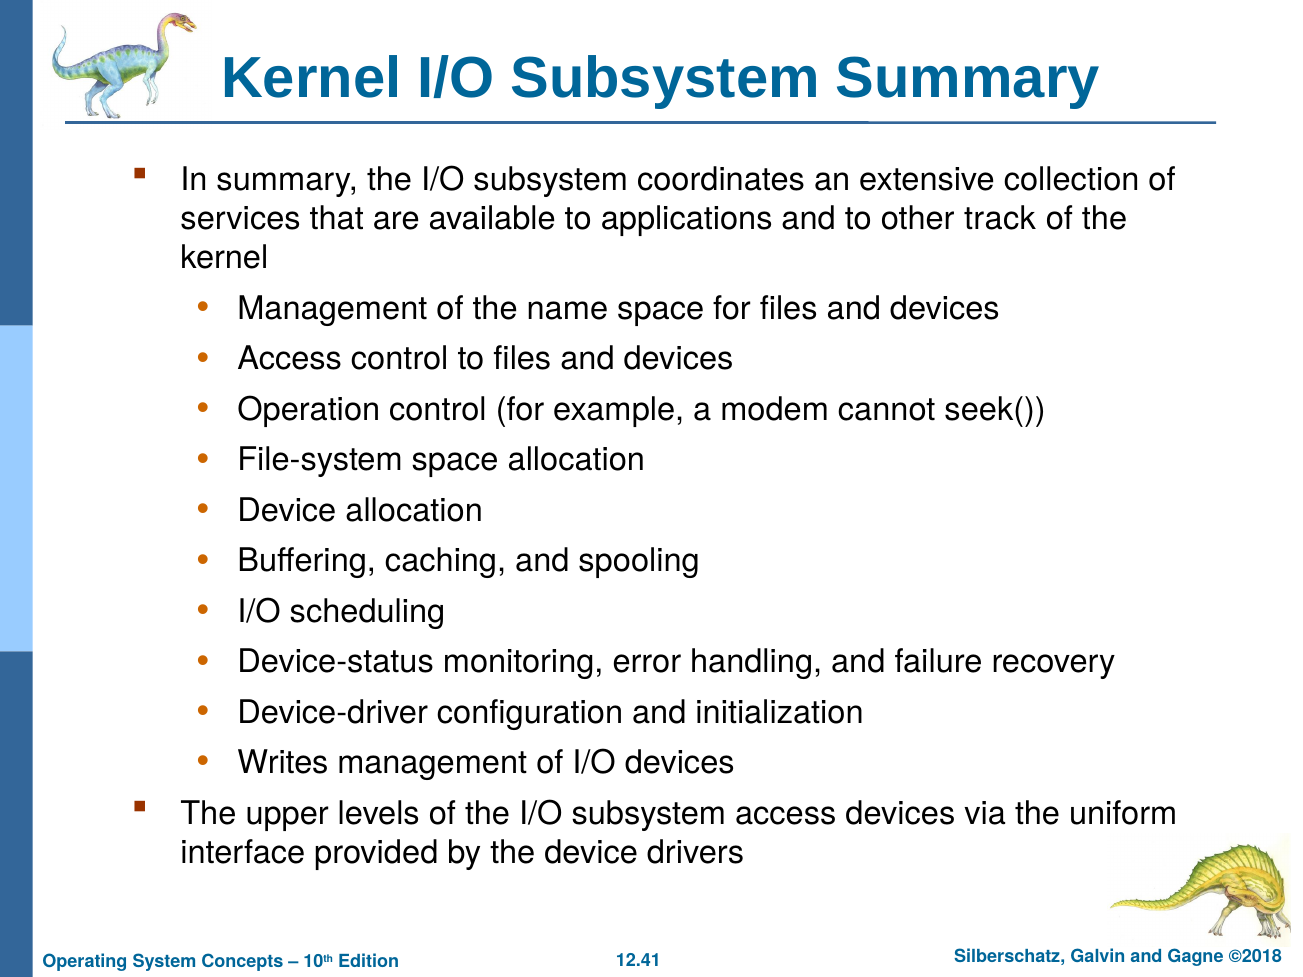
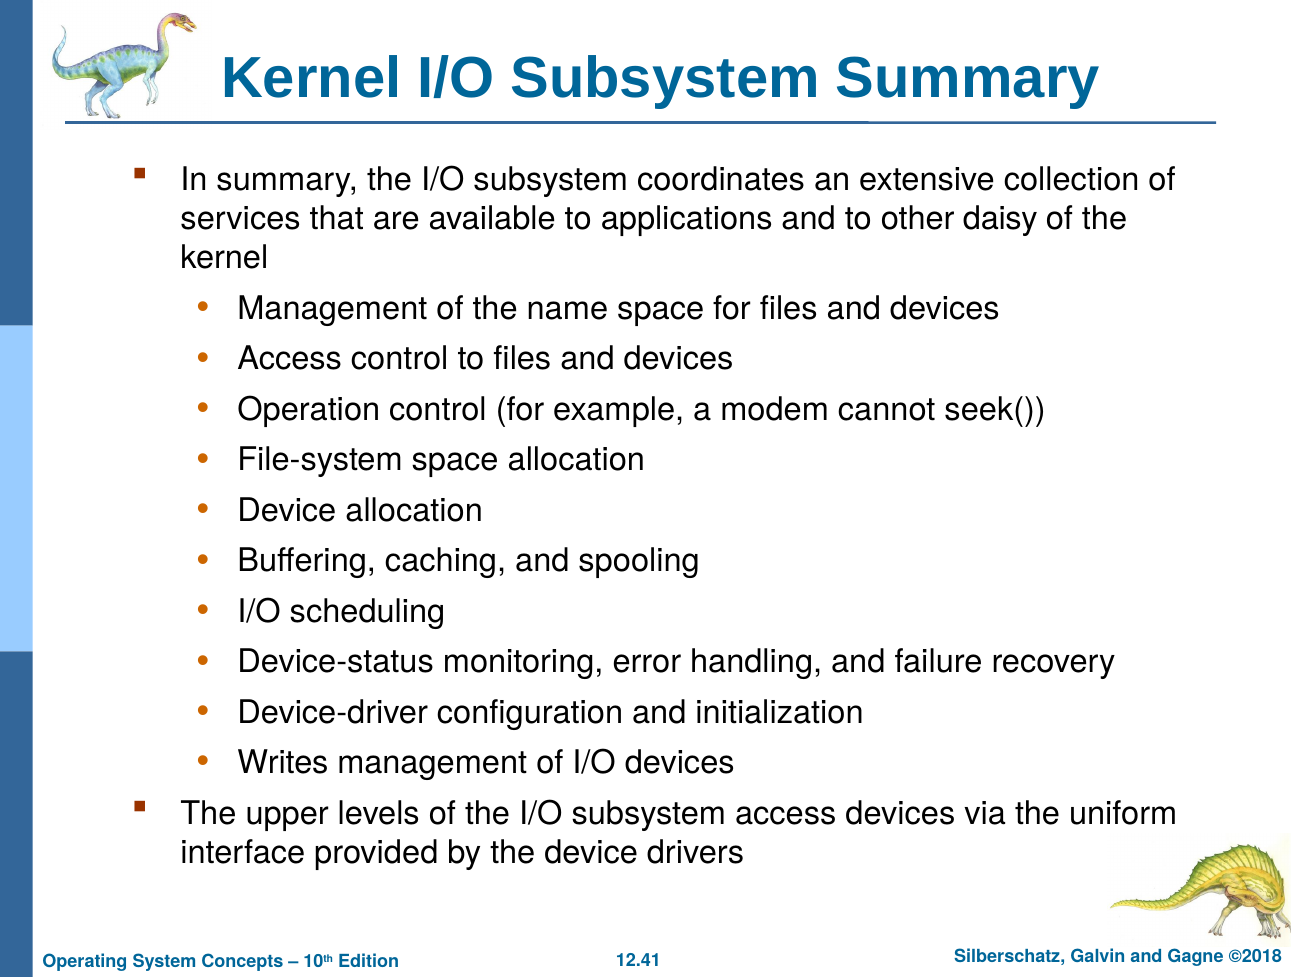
track: track -> daisy
